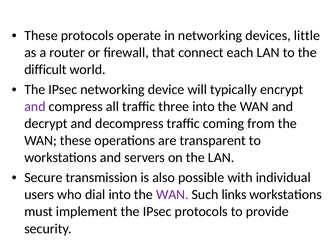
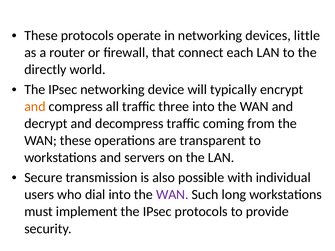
difficult: difficult -> directly
and at (35, 107) colour: purple -> orange
links: links -> long
